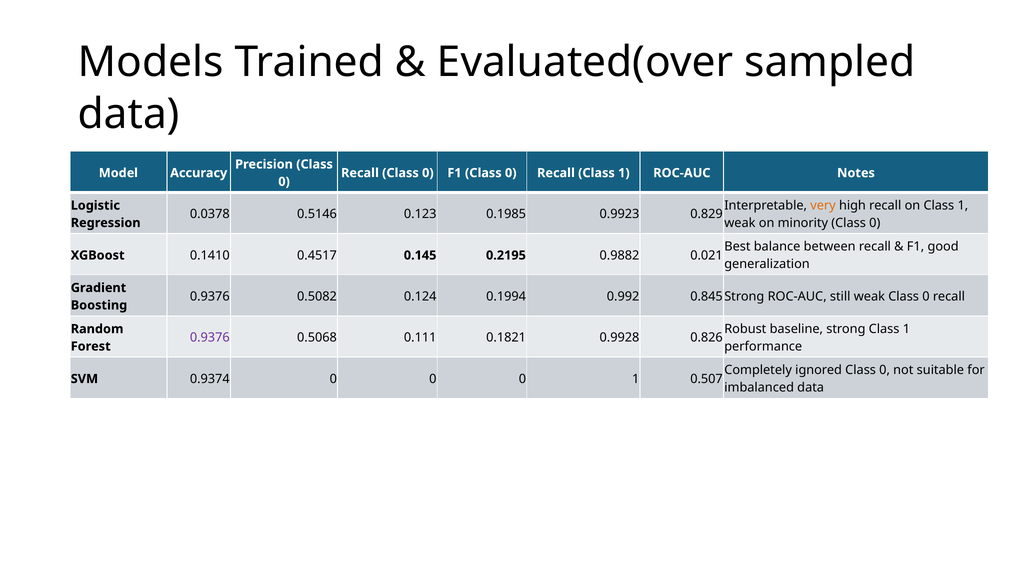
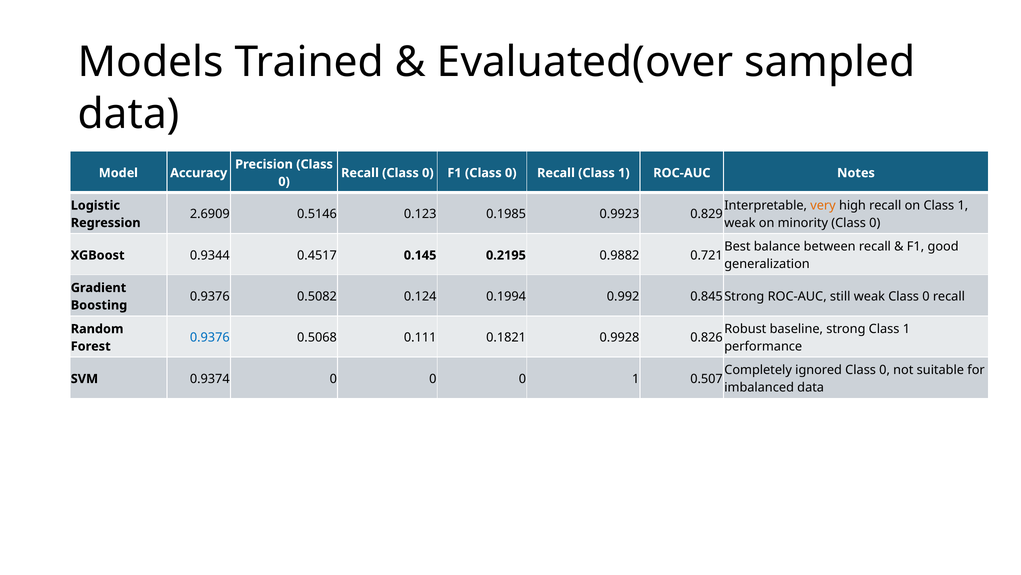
0.0378: 0.0378 -> 2.6909
0.1410: 0.1410 -> 0.9344
0.021: 0.021 -> 0.721
0.9376 at (210, 337) colour: purple -> blue
